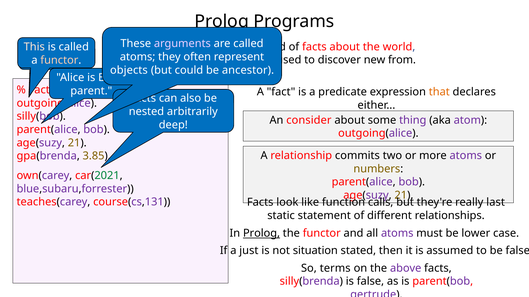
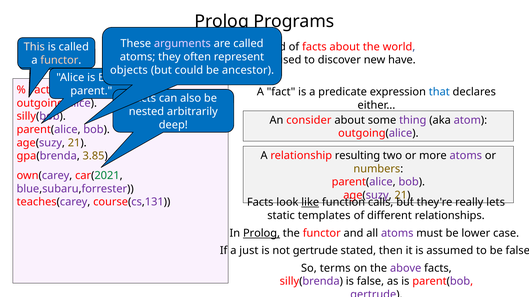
from: from -> have
that at (439, 92) colour: orange -> blue
commits: commits -> resulting
like underline: none -> present
last: last -> lets
statement: statement -> templates
not situation: situation -> gertrude
